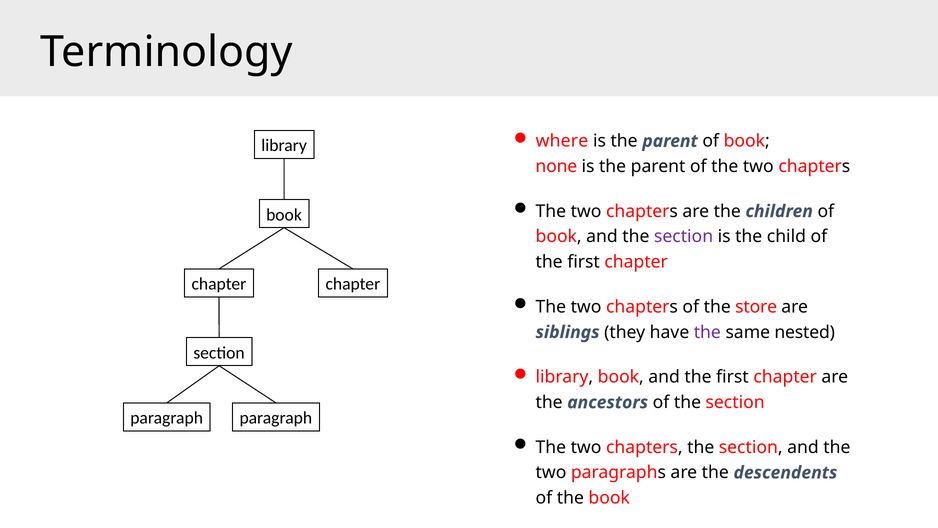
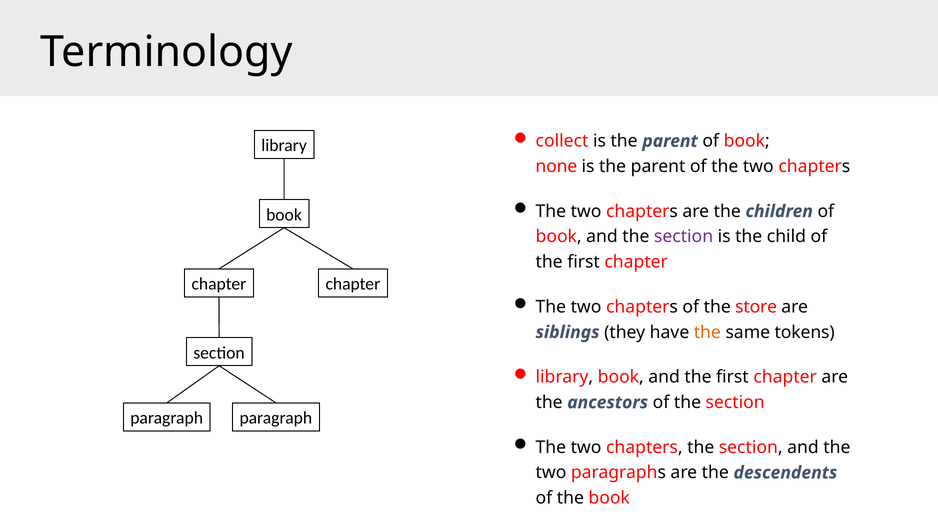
where: where -> collect
the at (707, 332) colour: purple -> orange
nested: nested -> tokens
